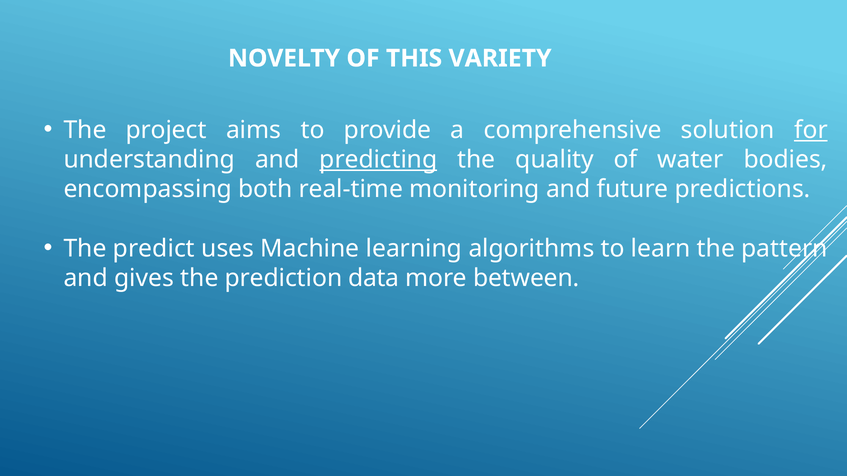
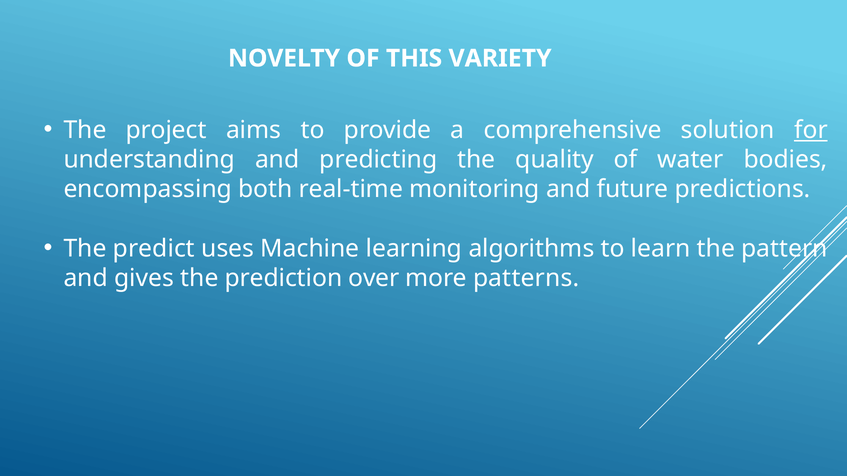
predicting underline: present -> none
data: data -> over
between: between -> patterns
